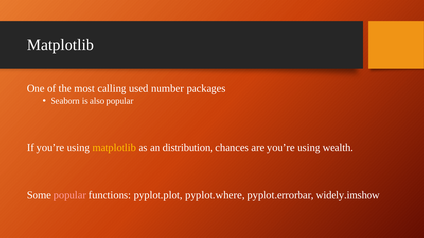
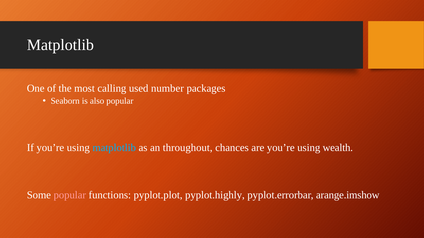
matplotlib at (114, 148) colour: yellow -> light blue
distribution: distribution -> throughout
pyplot.where: pyplot.where -> pyplot.highly
widely.imshow: widely.imshow -> arange.imshow
